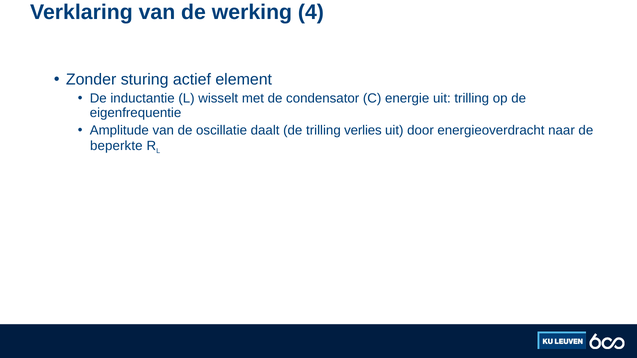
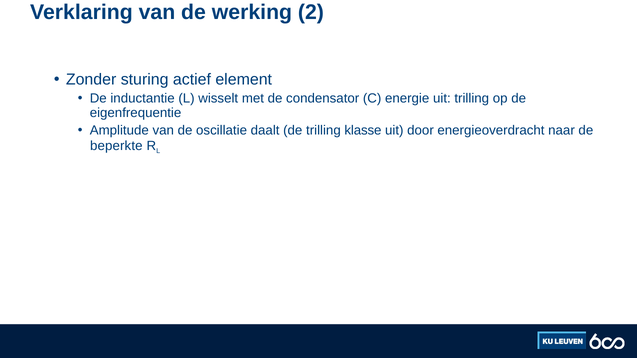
4: 4 -> 2
verlies: verlies -> klasse
